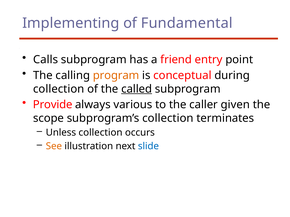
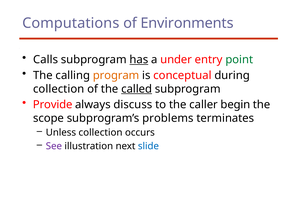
Implementing: Implementing -> Computations
Fundamental: Fundamental -> Environments
has underline: none -> present
friend: friend -> under
point colour: black -> green
various: various -> discuss
given: given -> begin
subprogram’s collection: collection -> problems
See colour: orange -> purple
